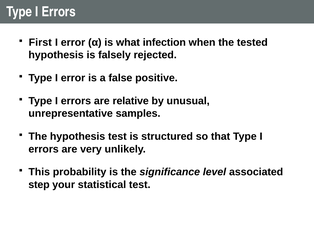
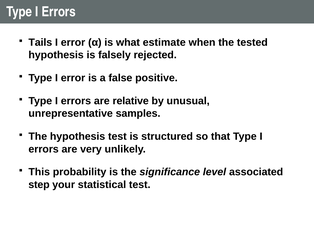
First: First -> Tails
infection: infection -> estimate
